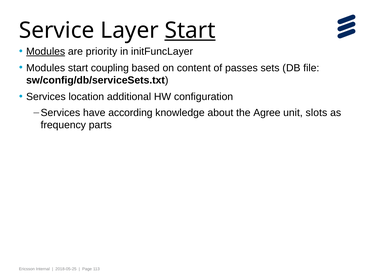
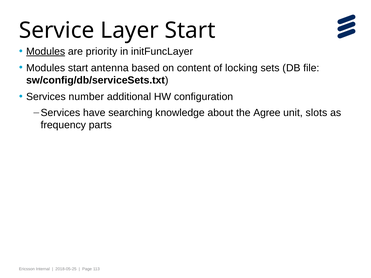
Start at (190, 30) underline: present -> none
coupling: coupling -> antenna
passes: passes -> locking
location: location -> number
according: according -> searching
